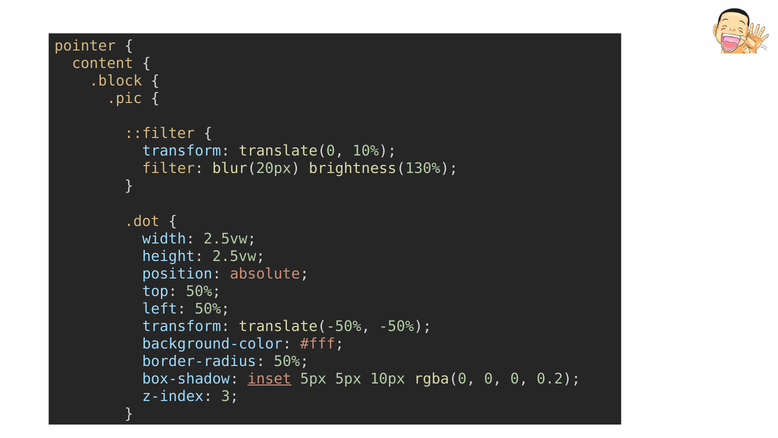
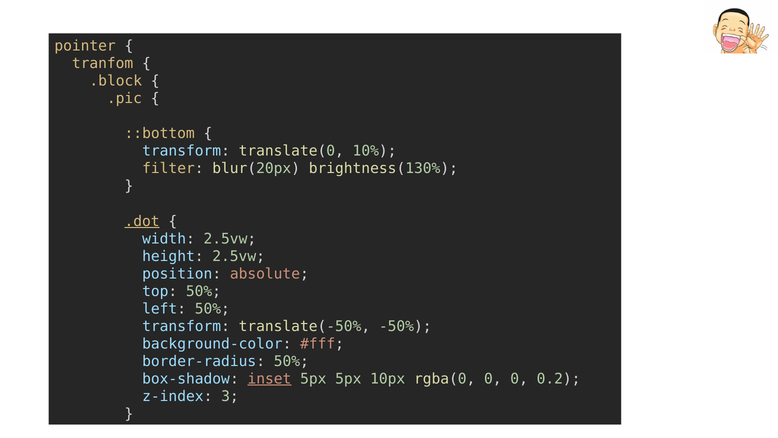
content: content -> tranfom
::filter: ::filter -> ::bottom
.dot underline: none -> present
